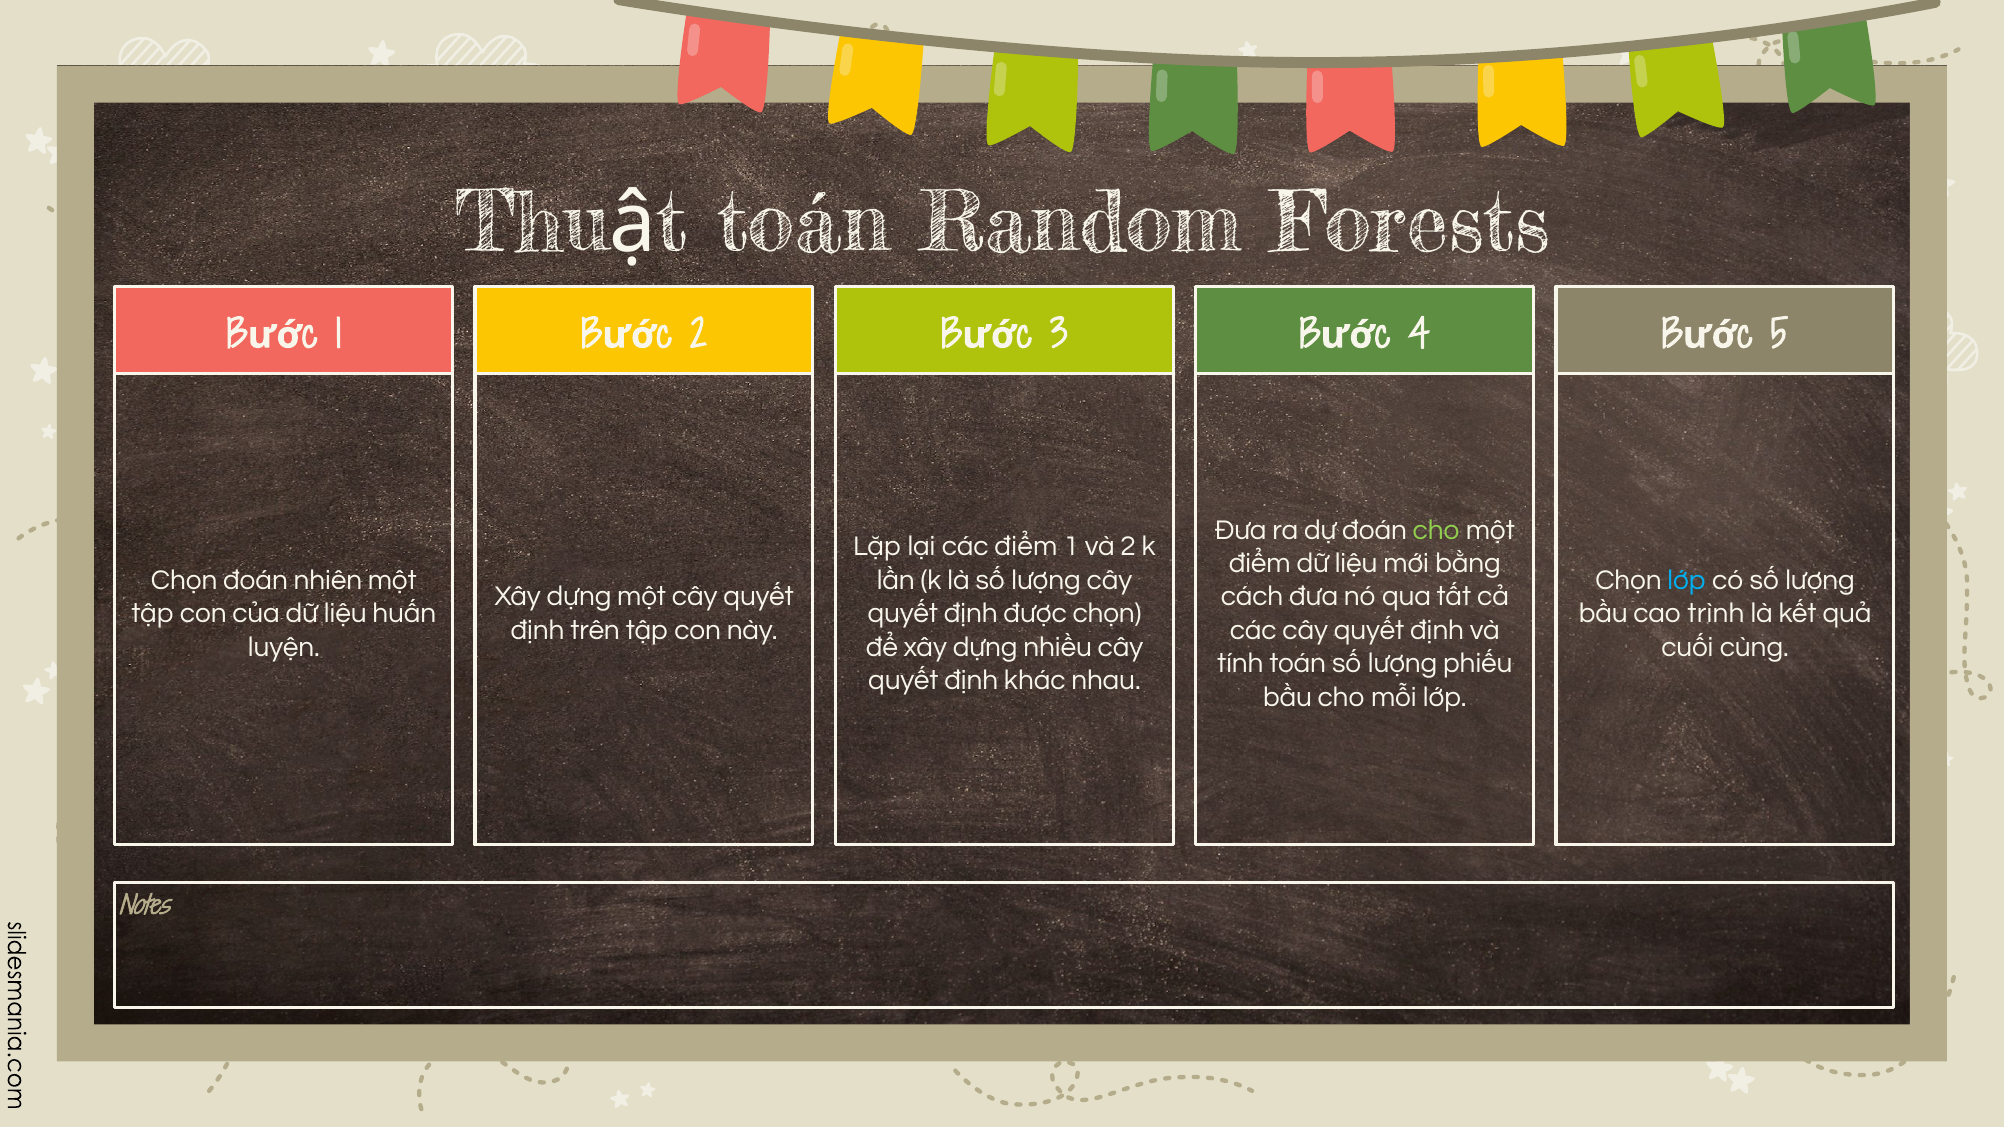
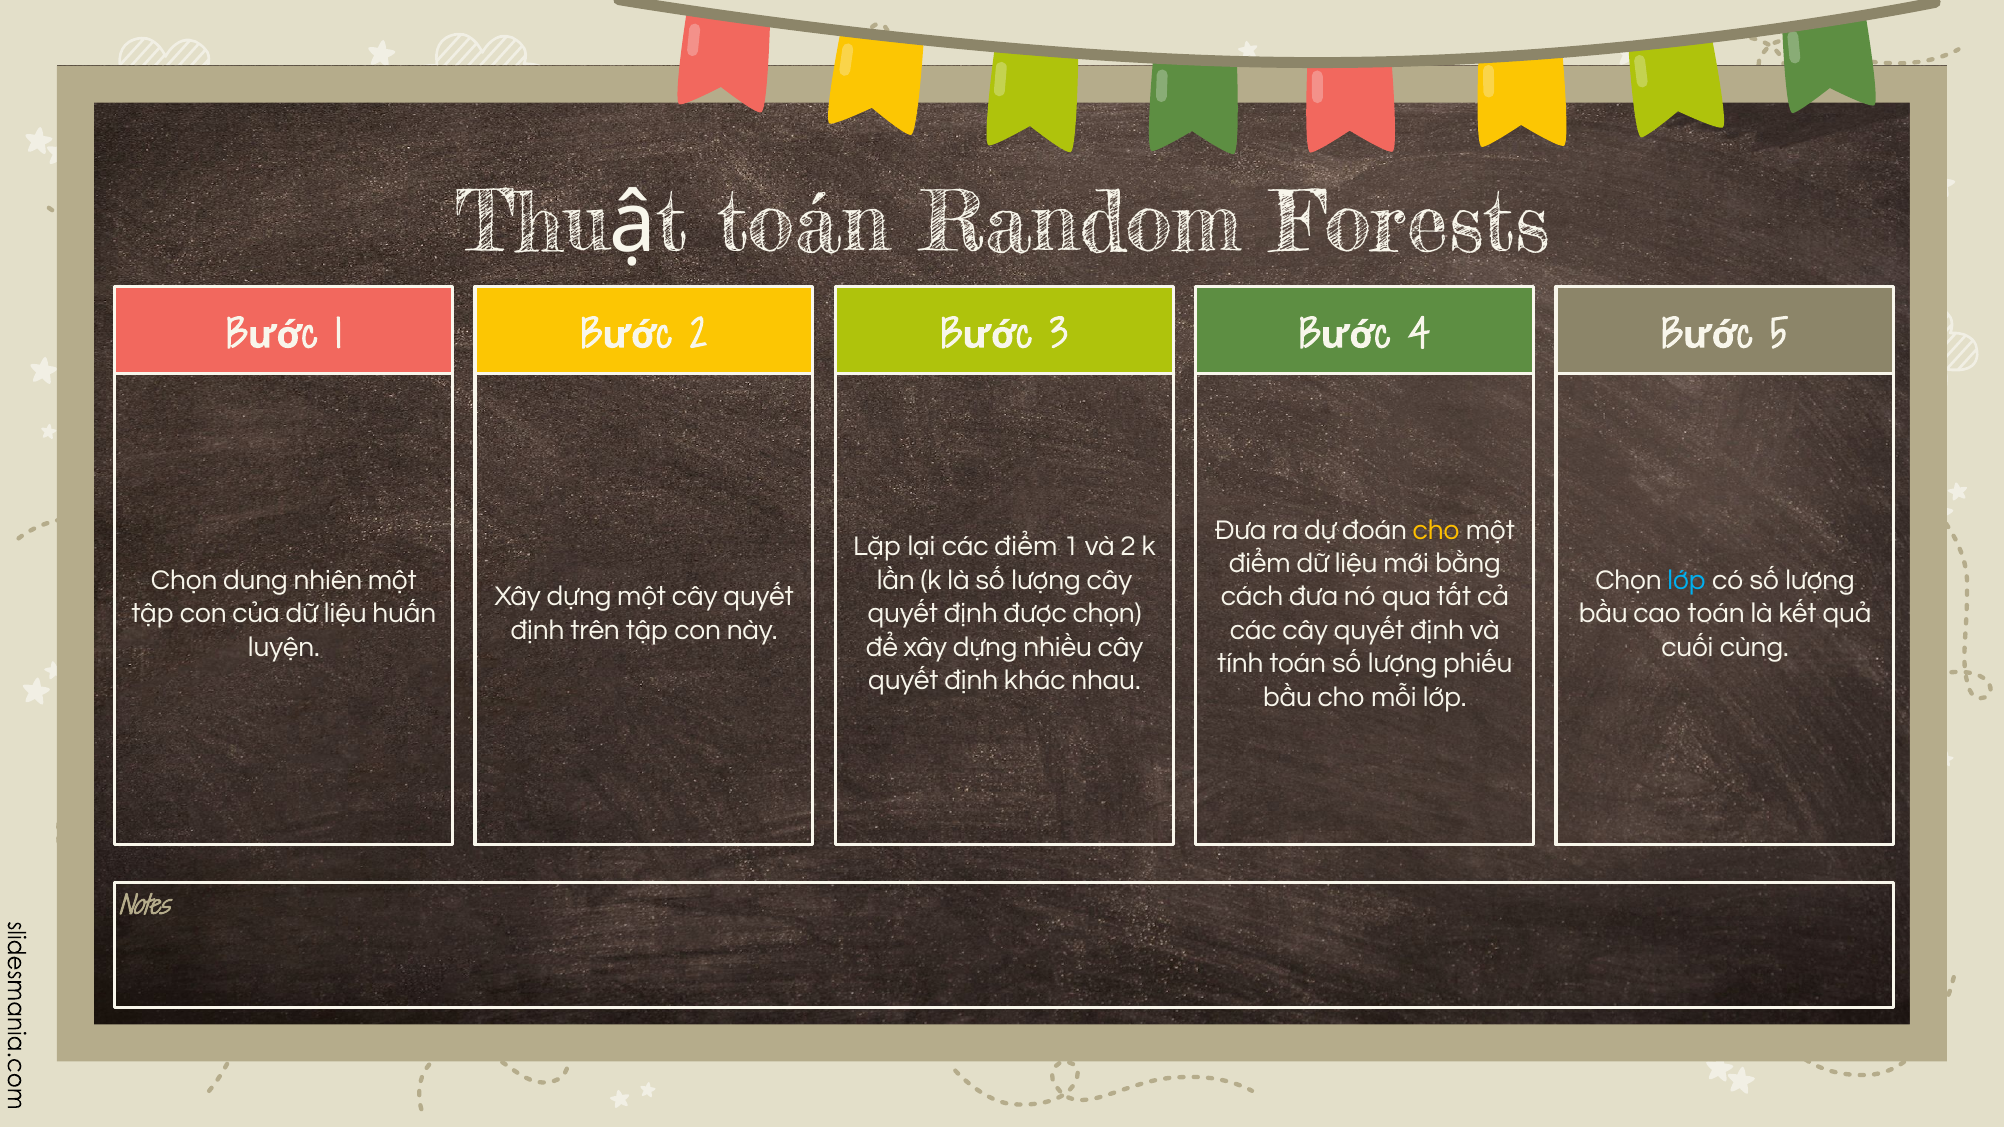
cho at (1436, 530) colour: light green -> yellow
Chọn đoán: đoán -> dung
cao trình: trình -> toán
